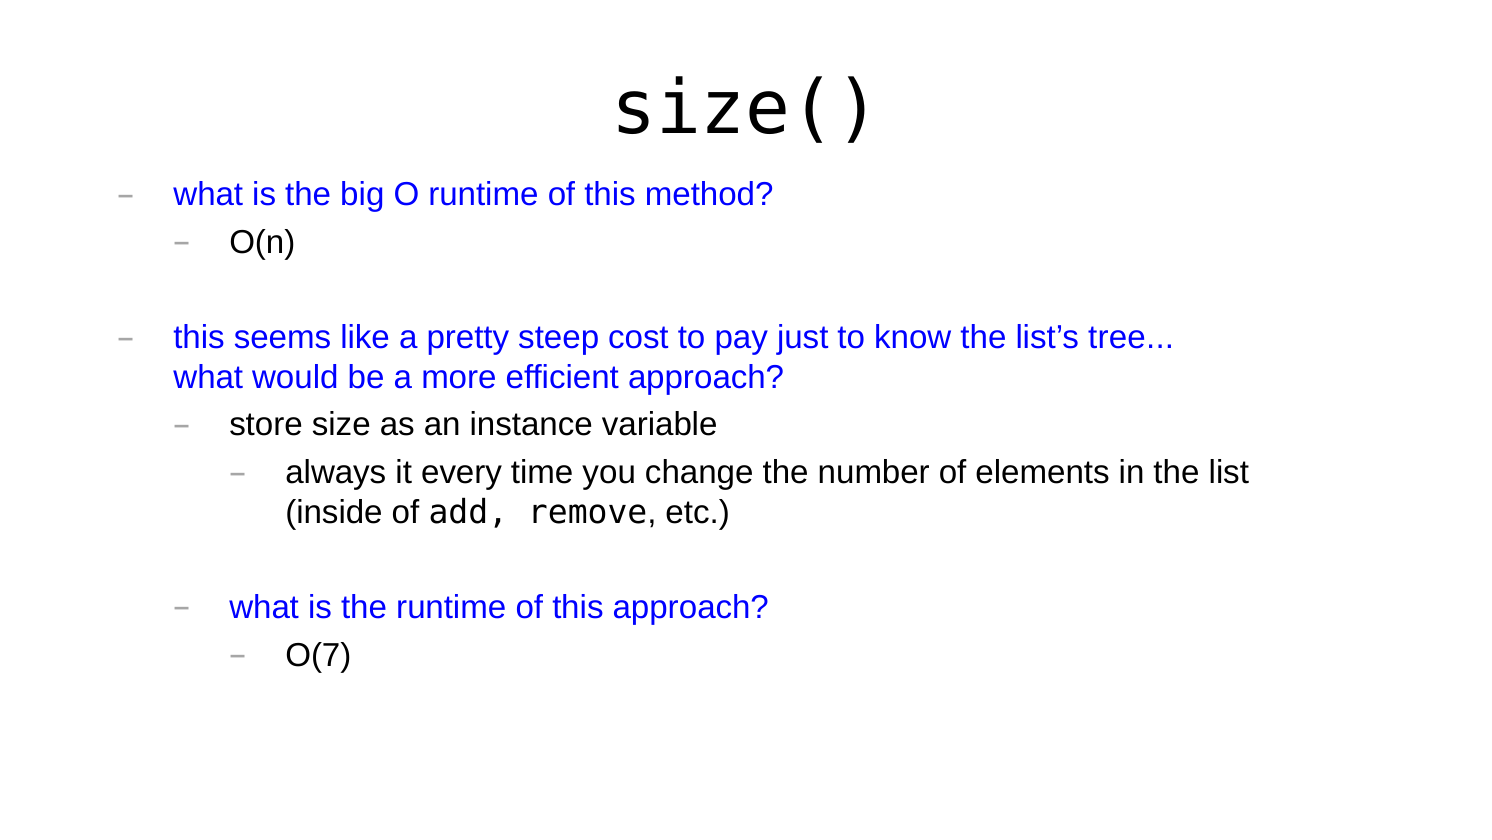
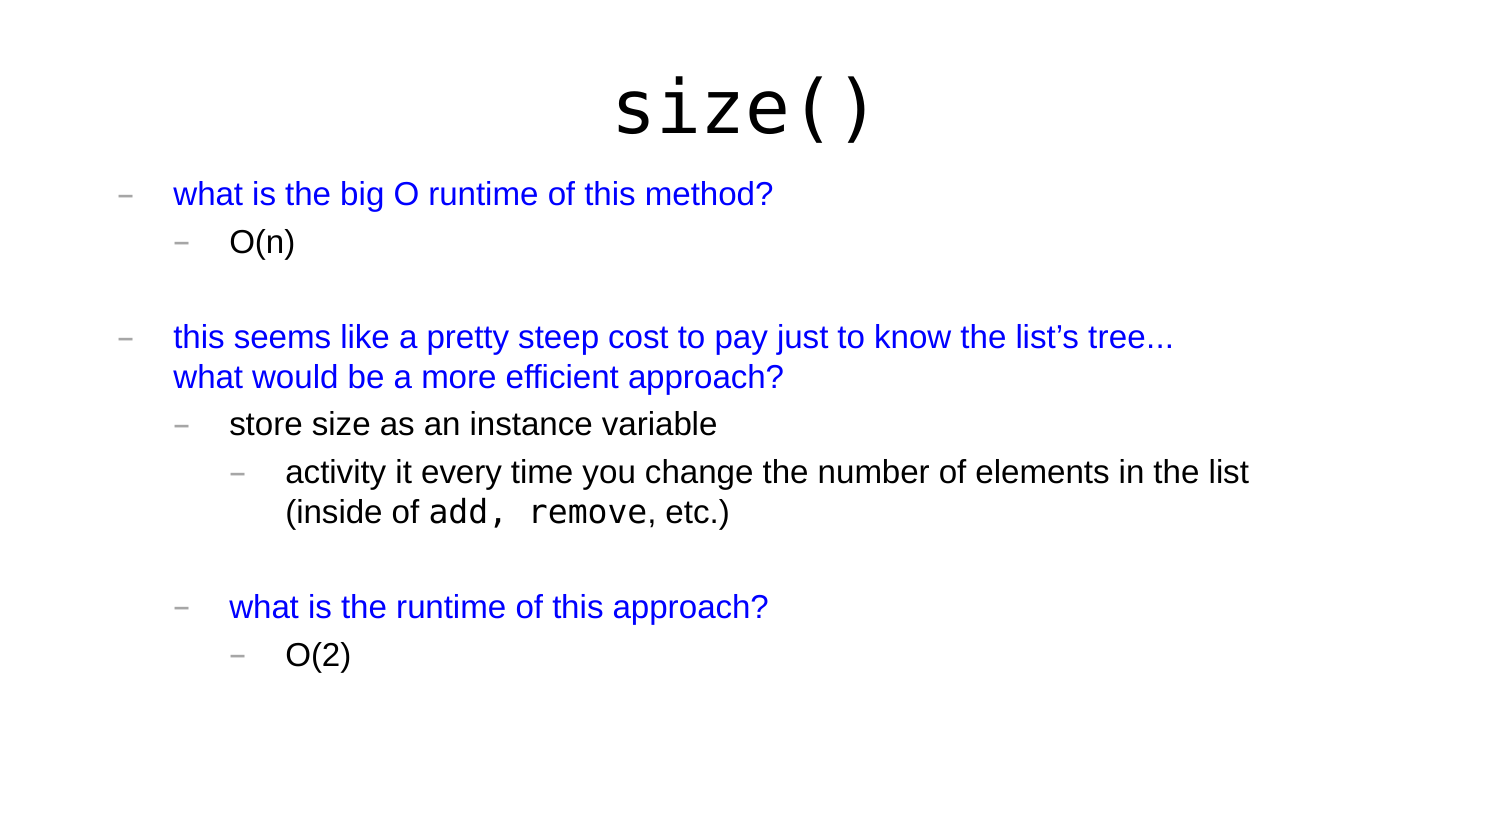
always: always -> activity
O(7: O(7 -> O(2
